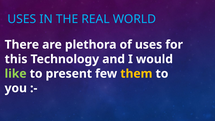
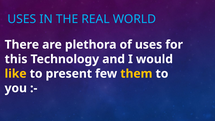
like colour: light green -> yellow
